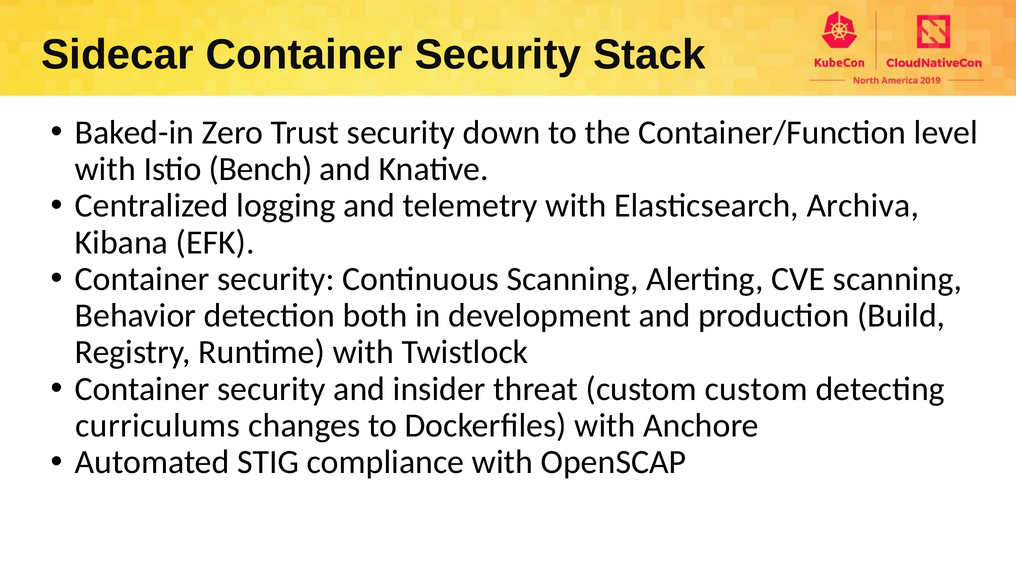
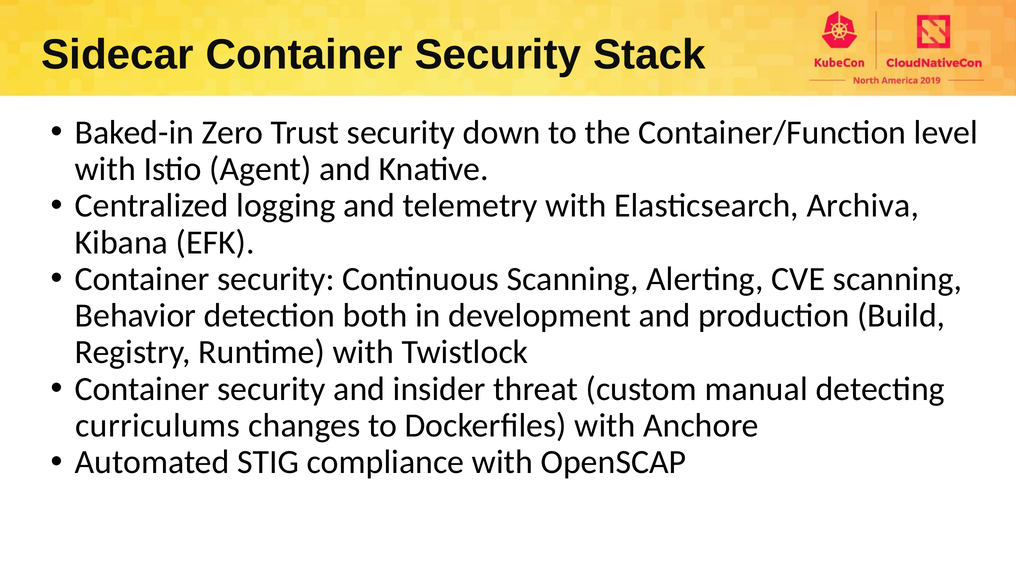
Bench: Bench -> Agent
custom custom: custom -> manual
